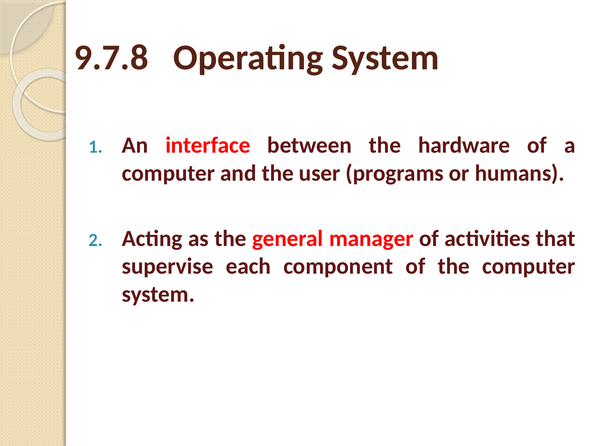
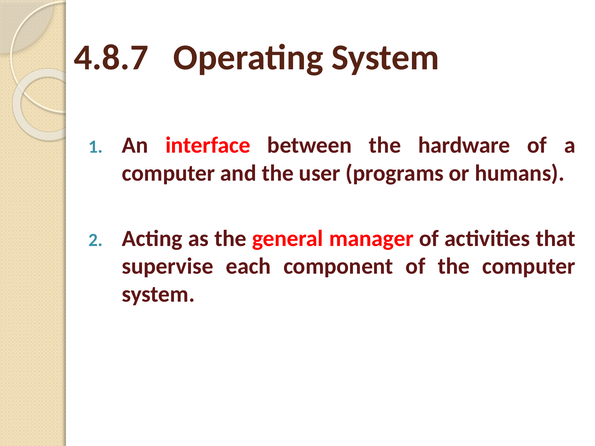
9.7.8: 9.7.8 -> 4.8.7
